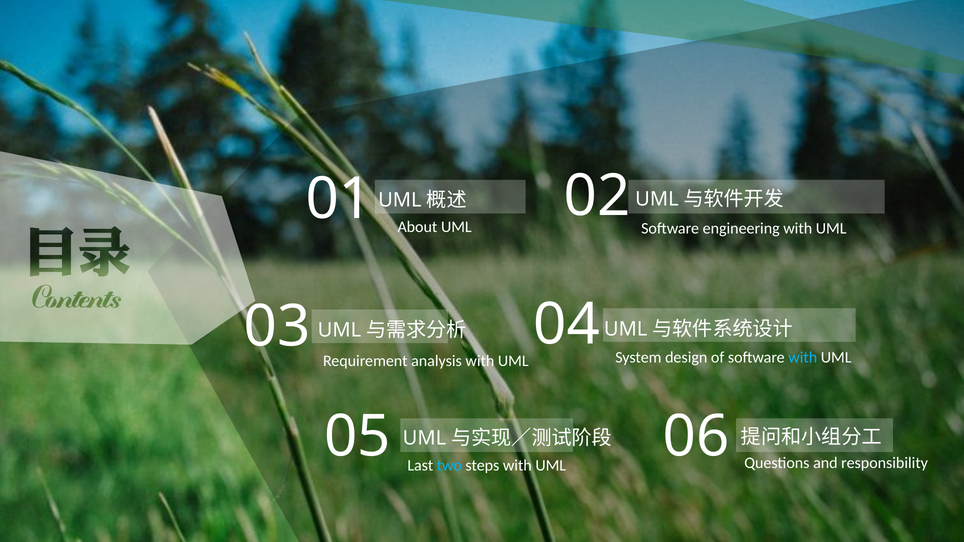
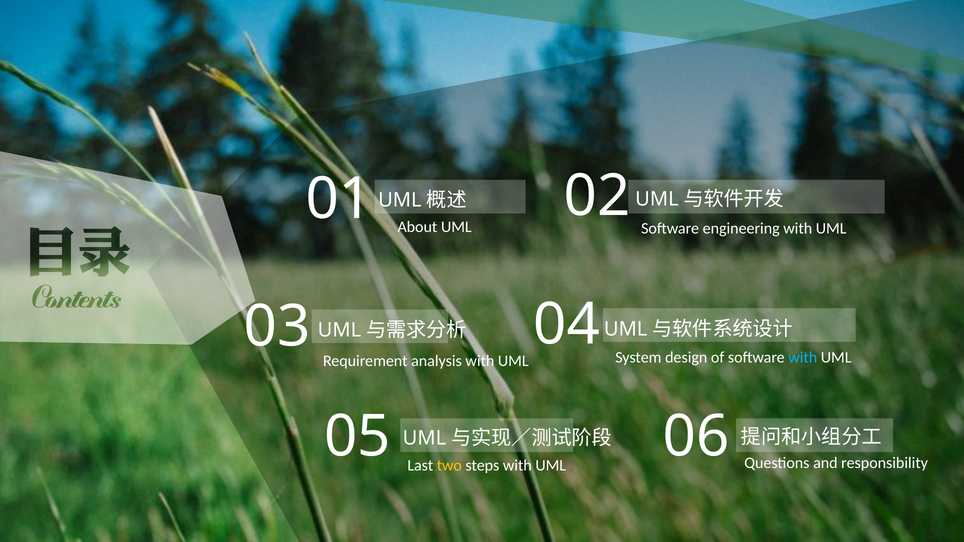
two colour: light blue -> yellow
